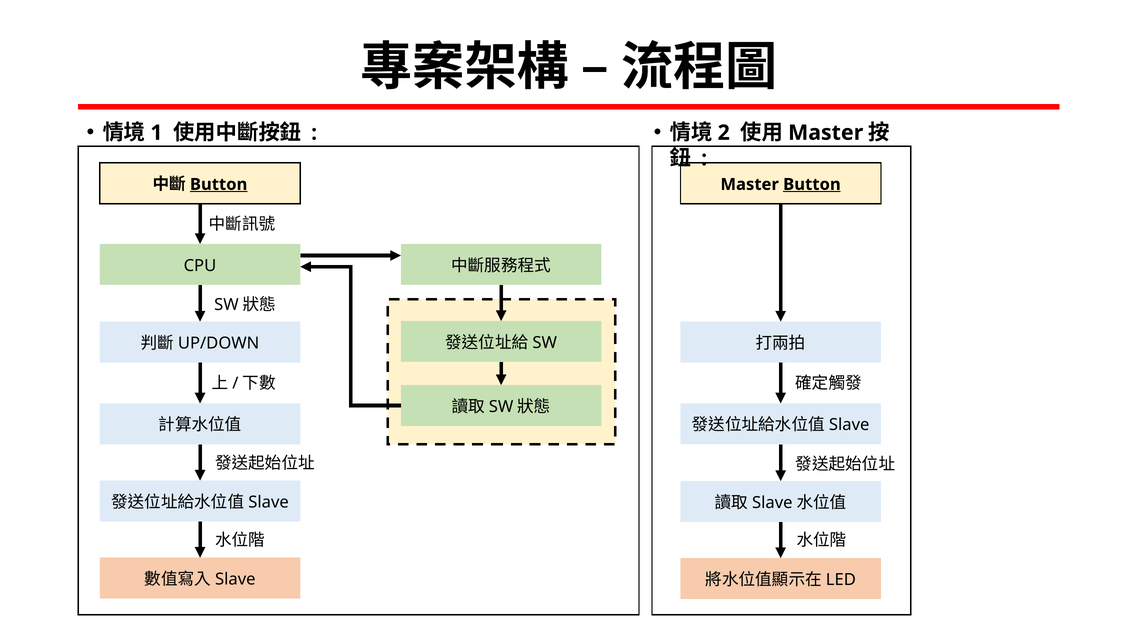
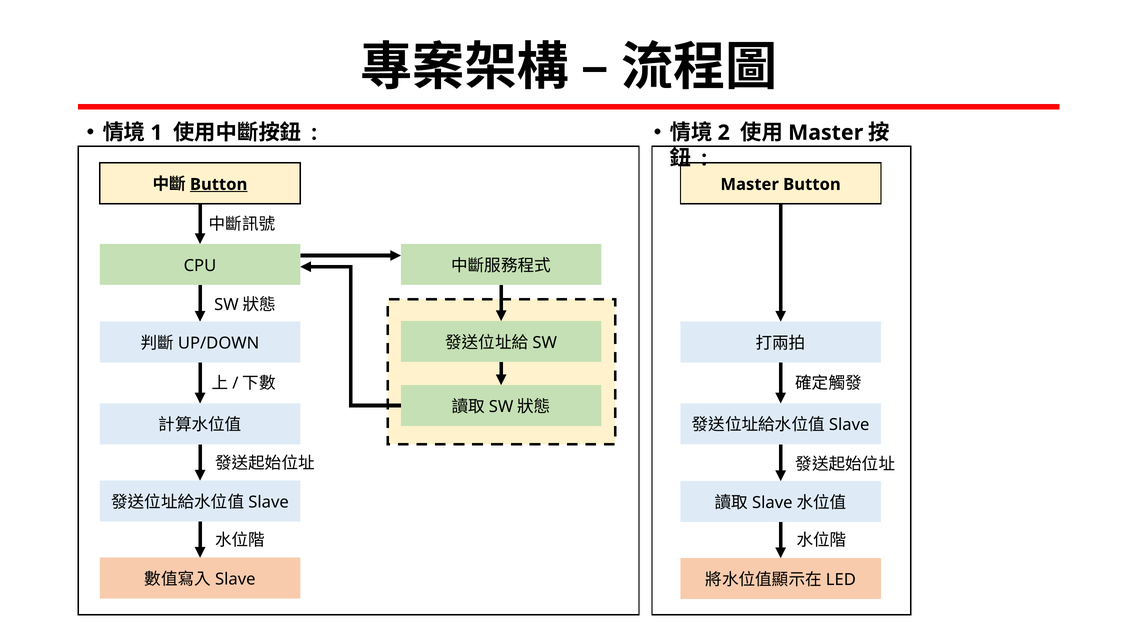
Button at (812, 184) underline: present -> none
